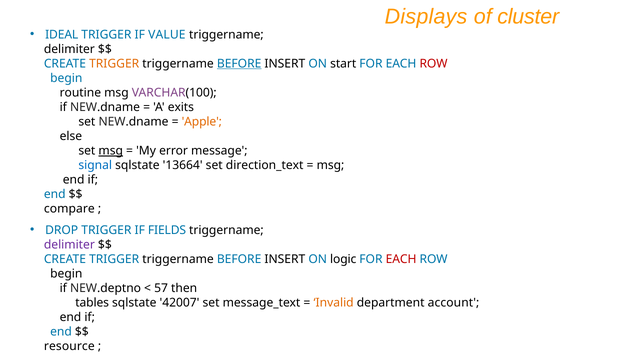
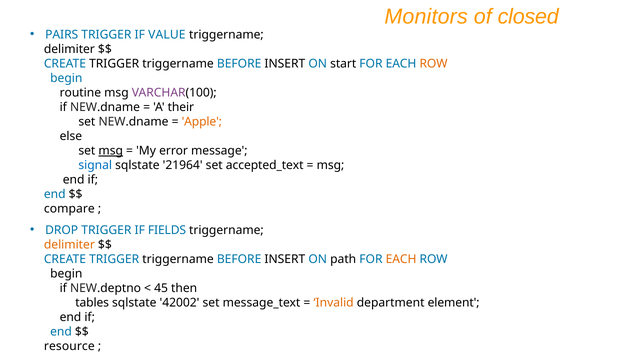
Displays: Displays -> Monitors
cluster: cluster -> closed
IDEAL: IDEAL -> PAIRS
TRIGGER at (114, 64) colour: orange -> black
BEFORE at (239, 64) underline: present -> none
ROW at (434, 64) colour: red -> orange
exits: exits -> their
13664: 13664 -> 21964
direction_text: direction_text -> accepted_text
delimiter at (69, 244) colour: purple -> orange
logic: logic -> path
EACH at (401, 259) colour: red -> orange
57: 57 -> 45
42007: 42007 -> 42002
account: account -> element
